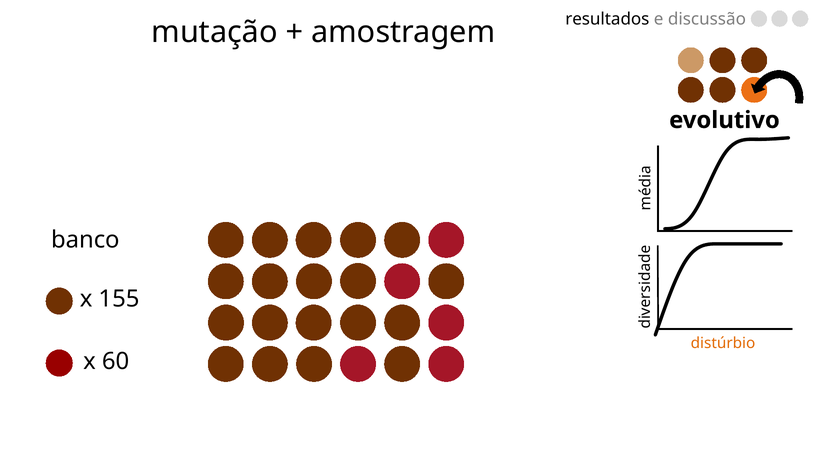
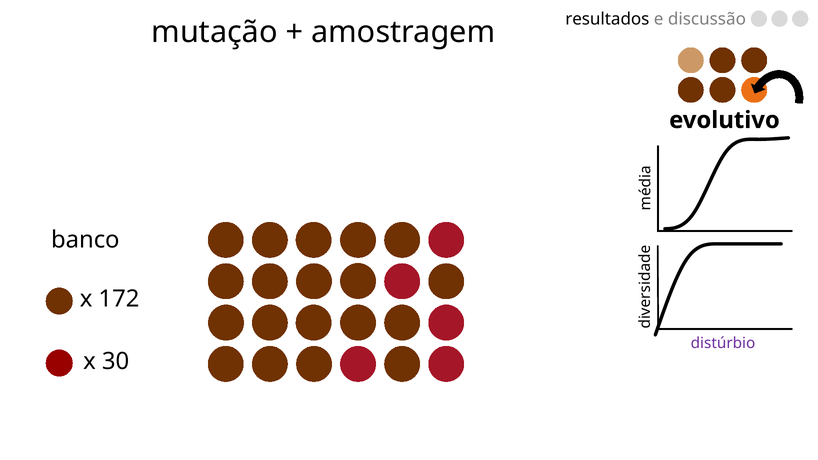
155: 155 -> 172
distúrbio colour: orange -> purple
60: 60 -> 30
